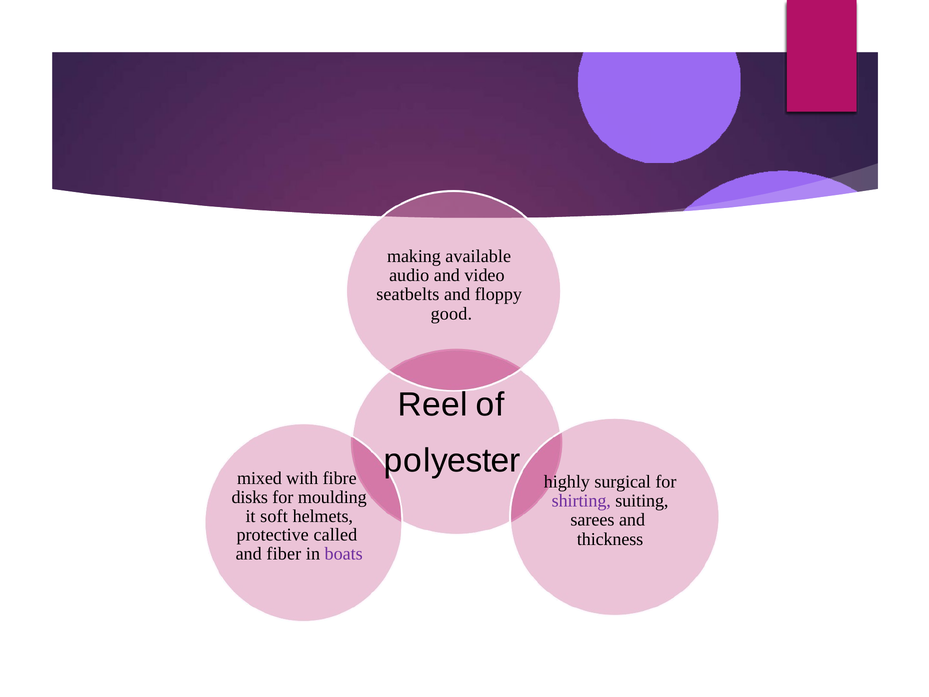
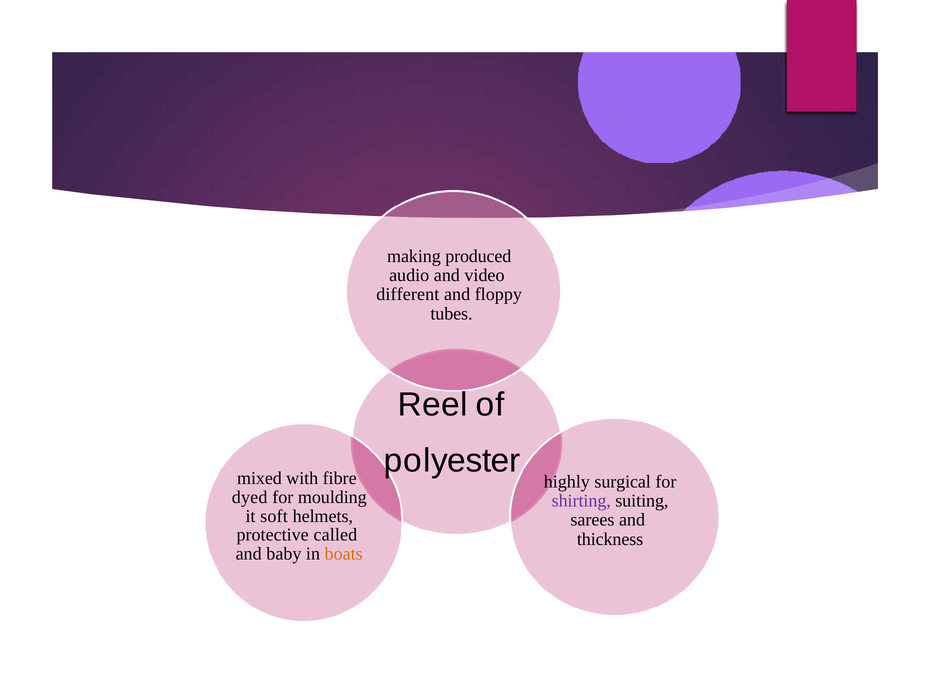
available: available -> produced
seatbelts: seatbelts -> different
good: good -> tubes
disks: disks -> dyed
fiber: fiber -> baby
boats colour: purple -> orange
